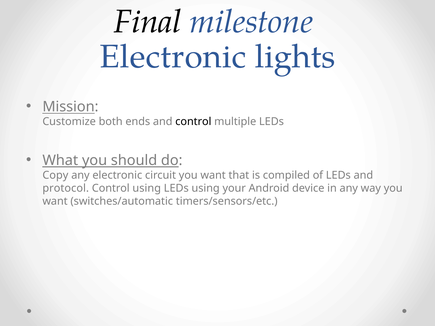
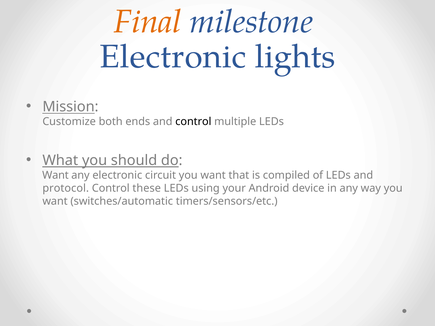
Final colour: black -> orange
Copy at (55, 175): Copy -> Want
Control using: using -> these
